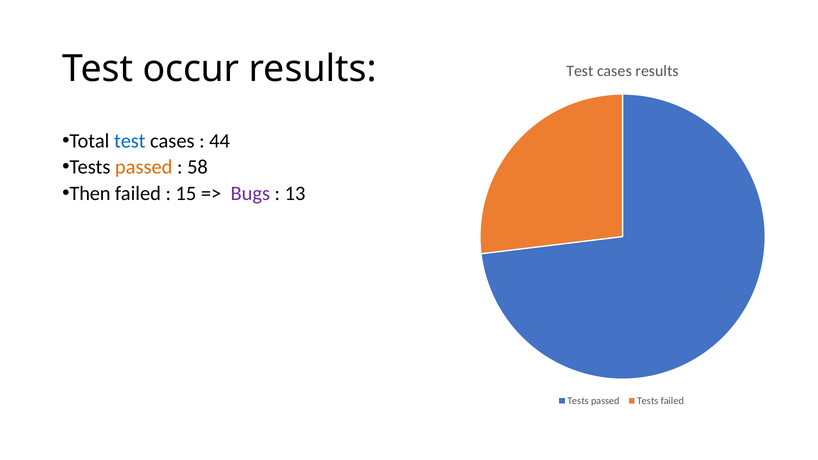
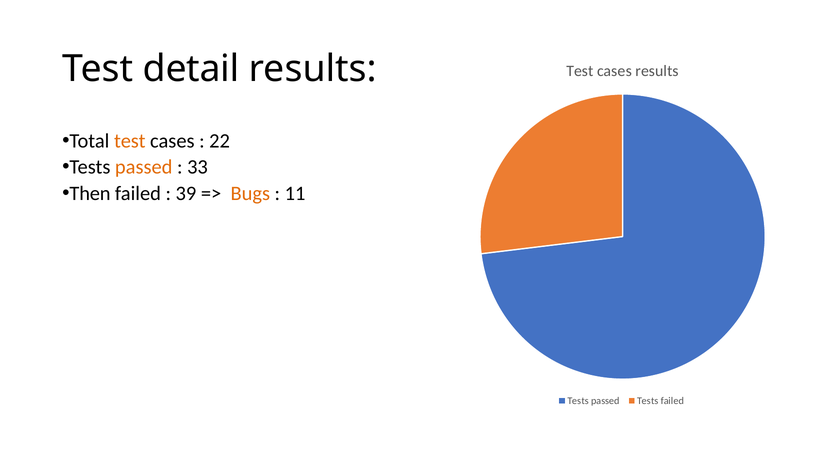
occur: occur -> detail
test at (130, 141) colour: blue -> orange
44: 44 -> 22
58: 58 -> 33
15: 15 -> 39
Bugs colour: purple -> orange
13: 13 -> 11
